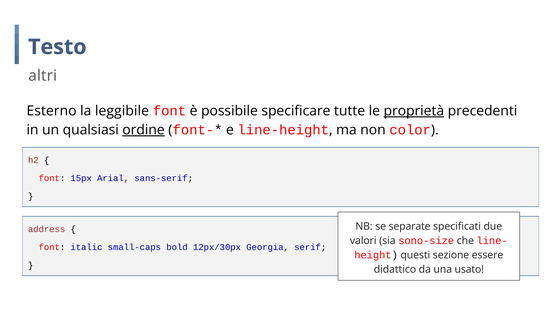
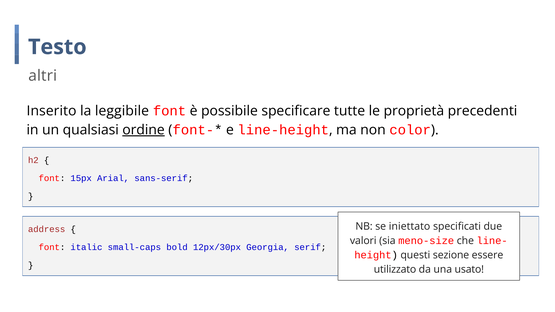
Esterno: Esterno -> Inserito
proprietà underline: present -> none
separate: separate -> iniettato
sono-size: sono-size -> meno-size
didattico: didattico -> utilizzato
